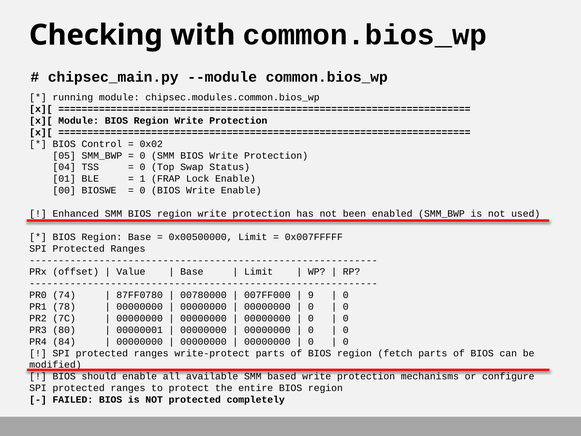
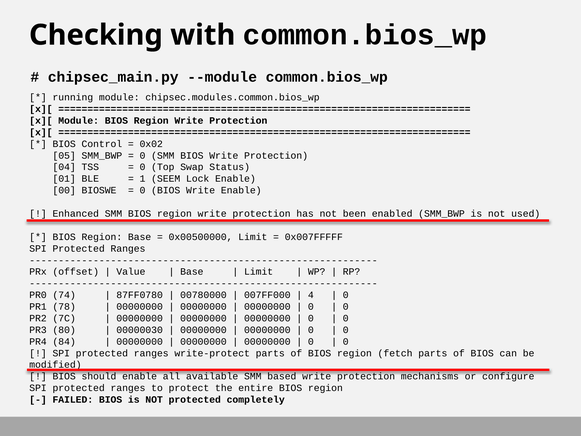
FRAP: FRAP -> SEEM
9: 9 -> 4
00000001: 00000001 -> 00000030
